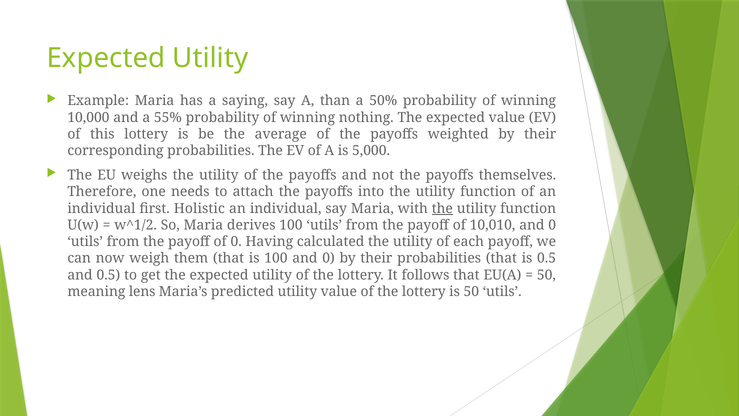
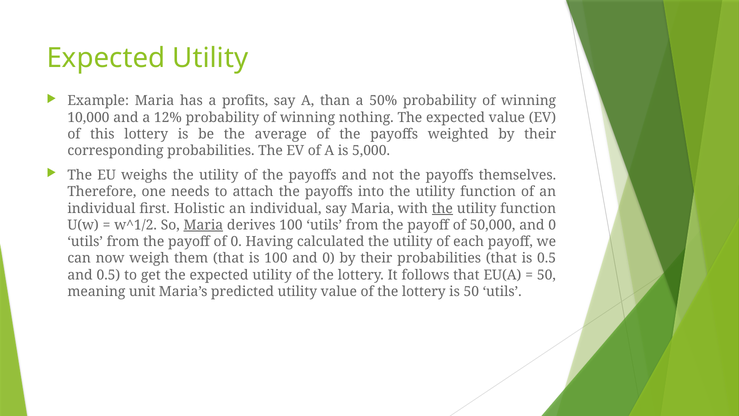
saying: saying -> profits
55%: 55% -> 12%
Maria at (203, 225) underline: none -> present
10,010: 10,010 -> 50,000
lens: lens -> unit
